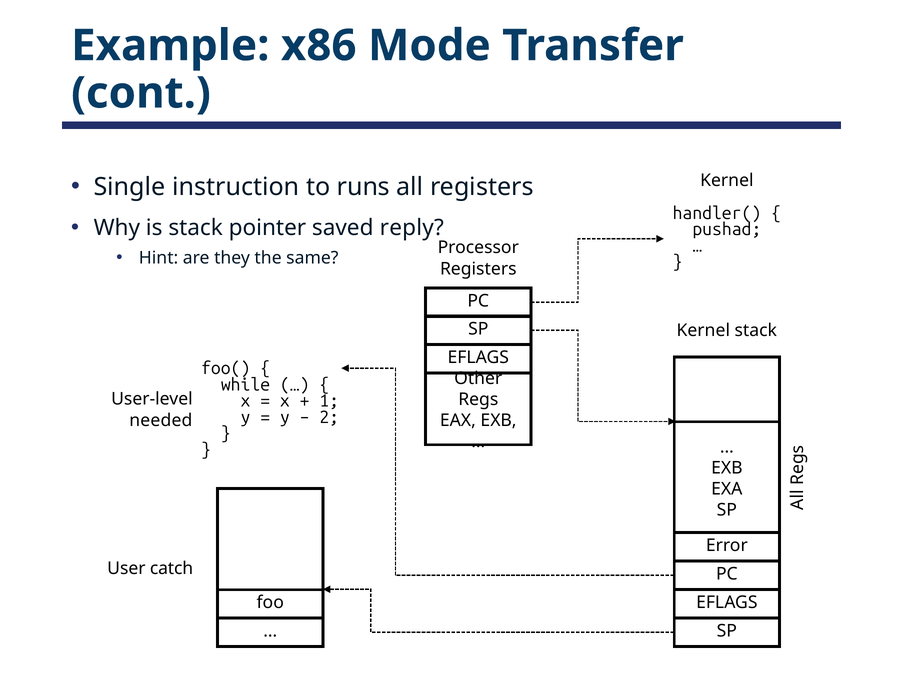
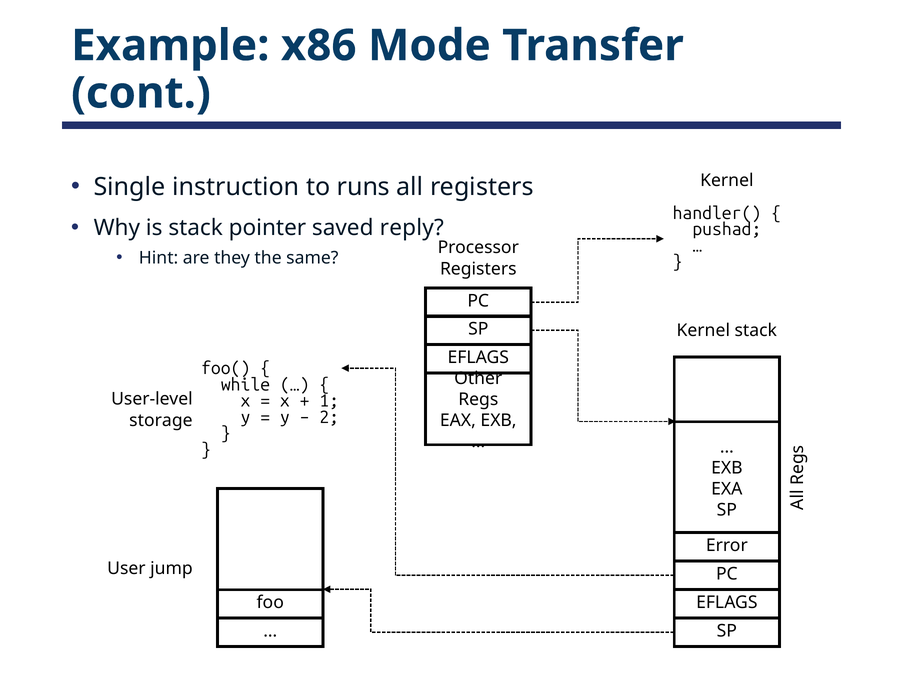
needed: needed -> storage
catch: catch -> jump
